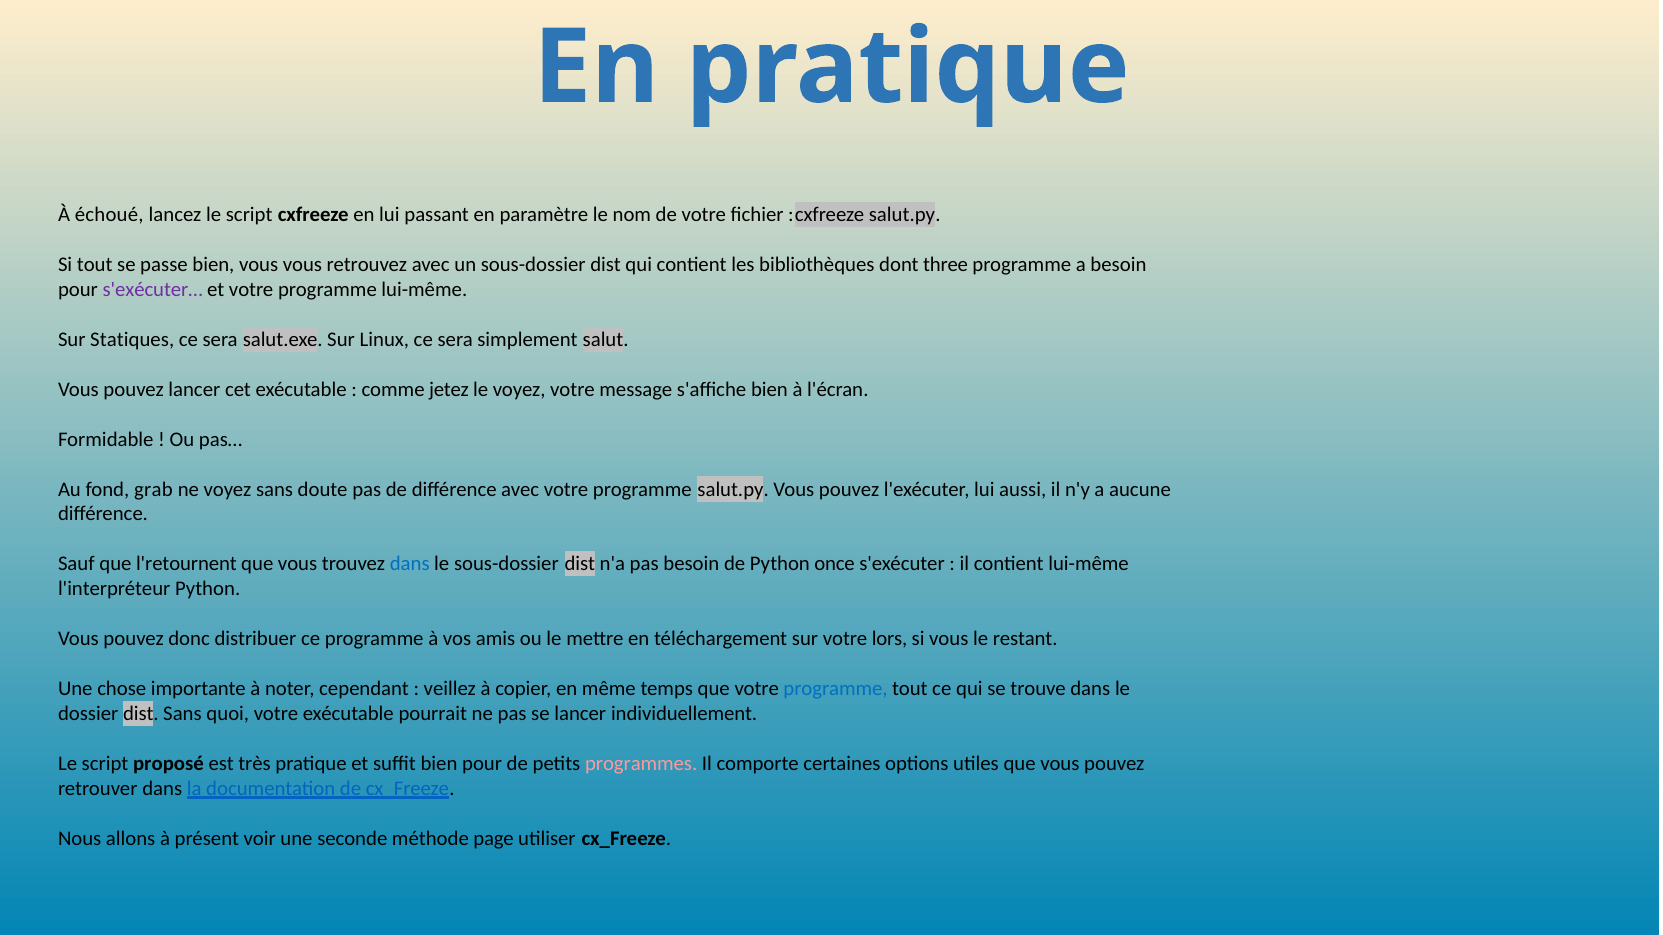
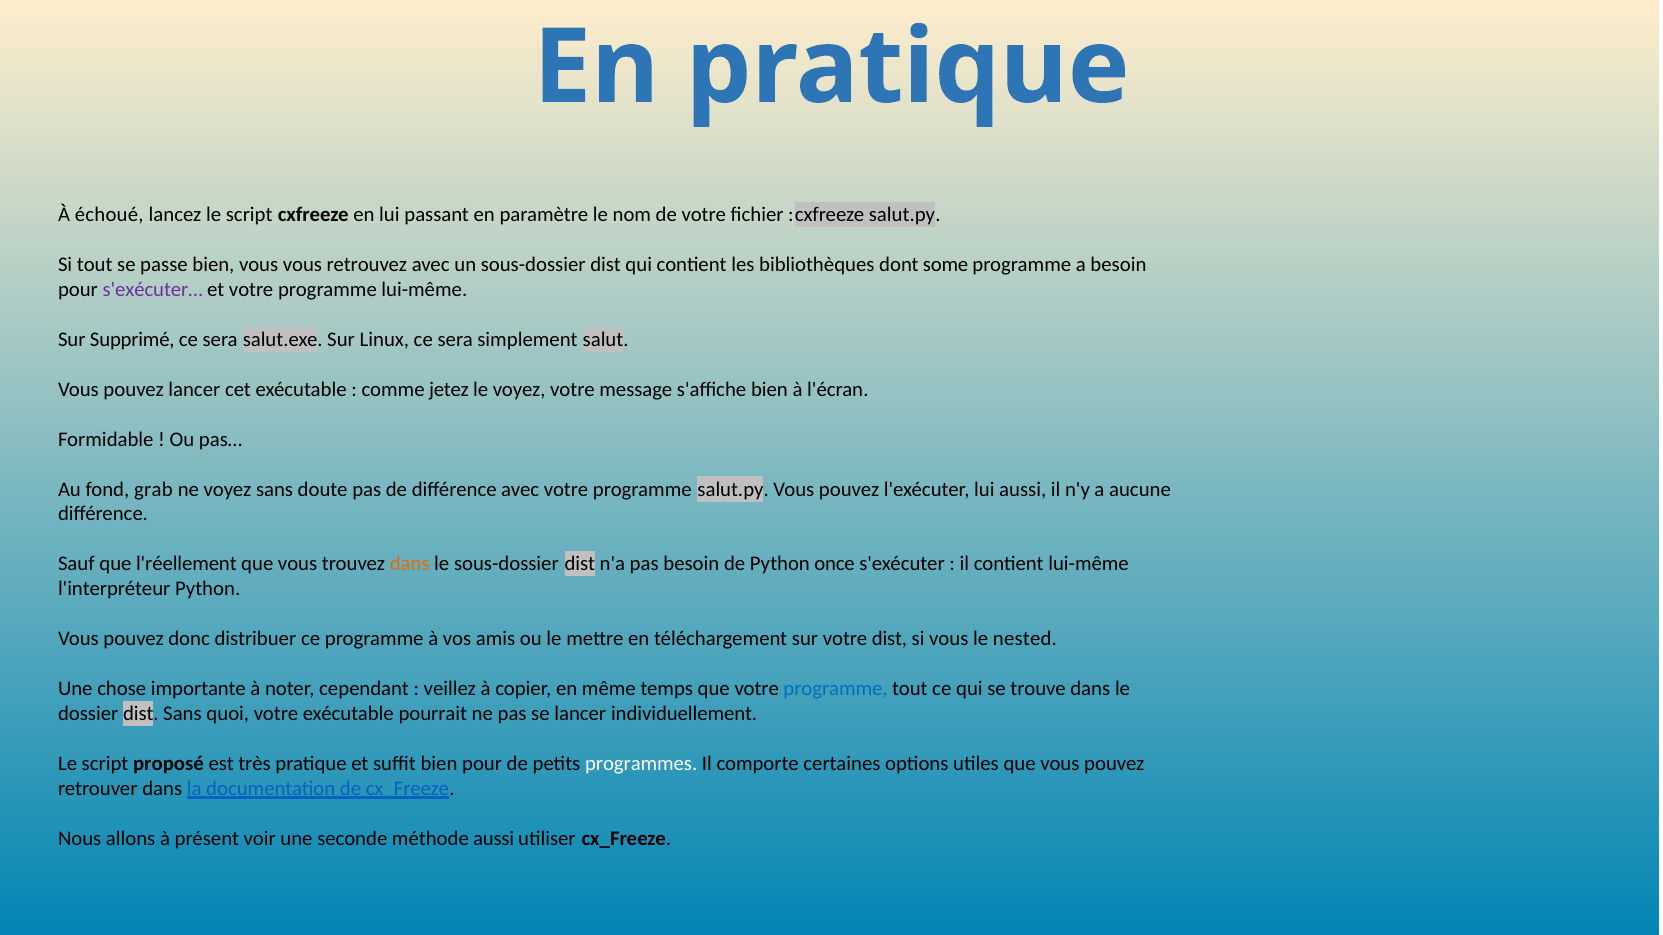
three: three -> some
Statiques: Statiques -> Supprimé
l'retournent: l'retournent -> l'réellement
dans at (410, 564) colour: blue -> orange
votre lors: lors -> dist
restant: restant -> nested
programmes colour: pink -> white
méthode page: page -> aussi
